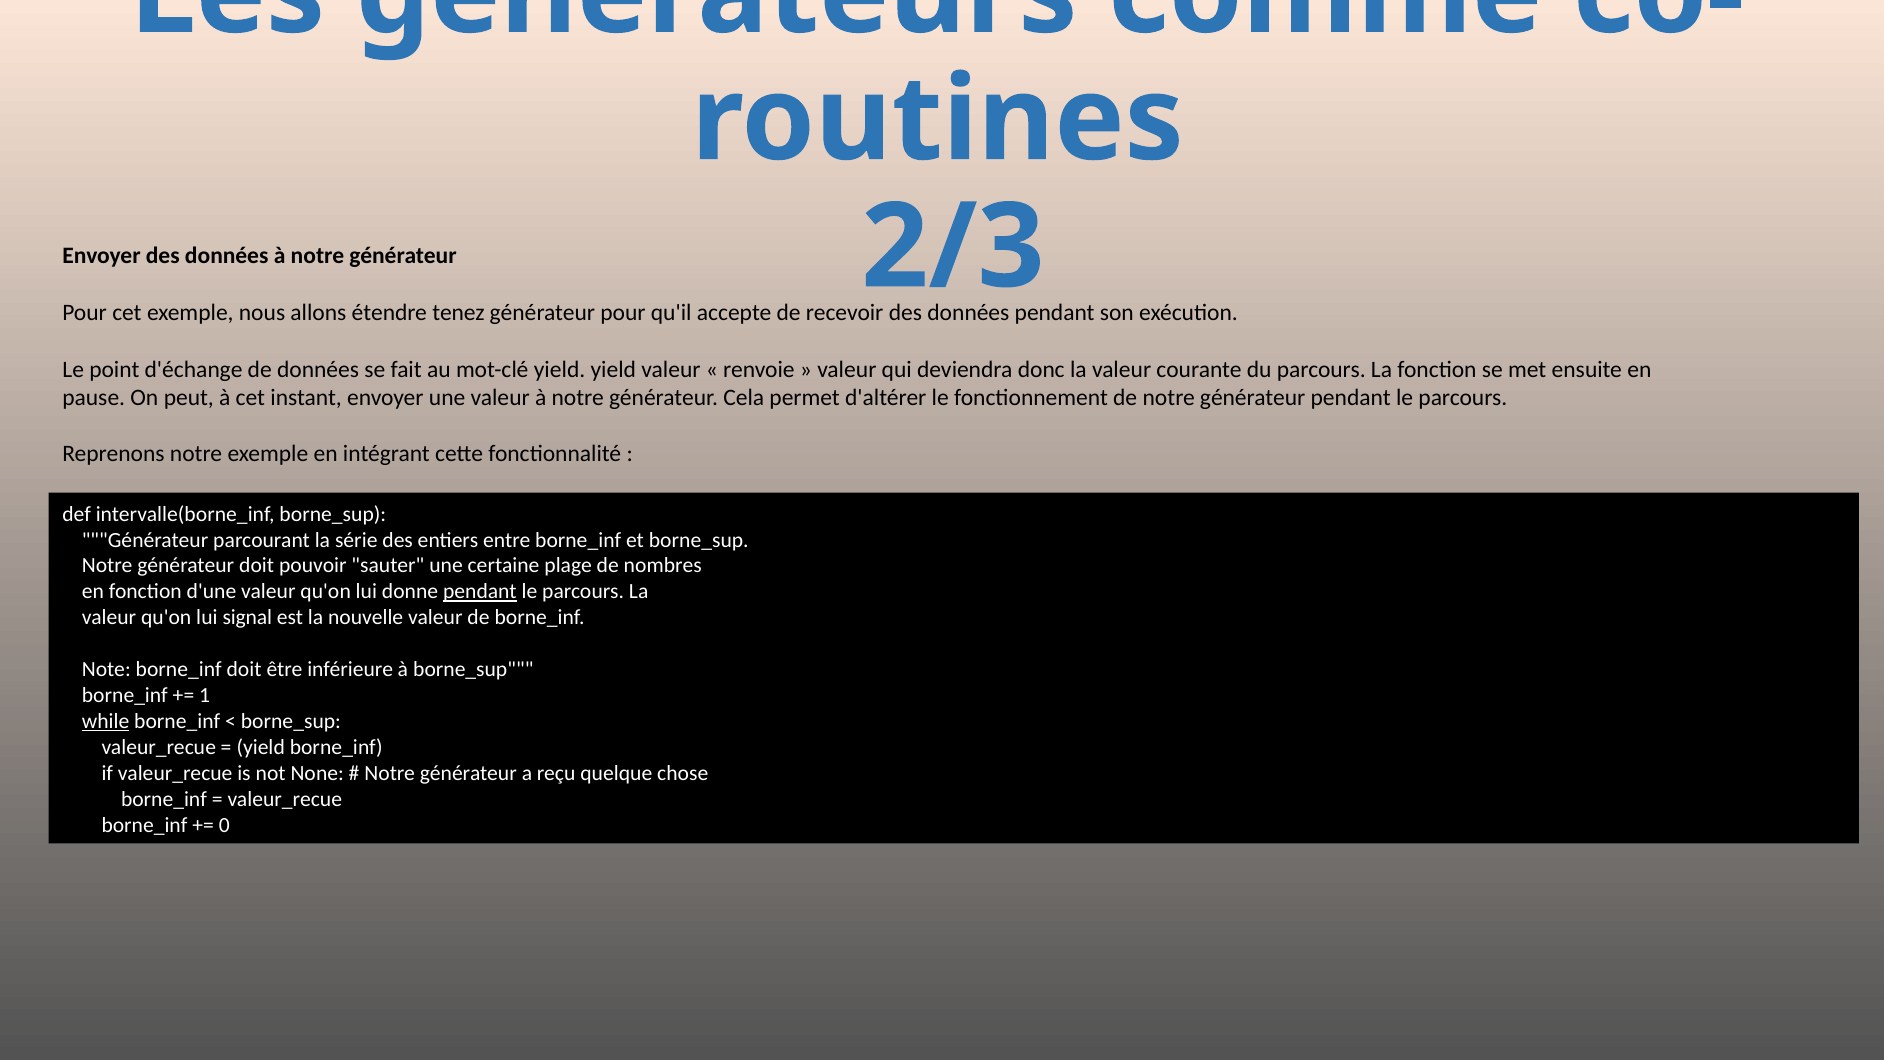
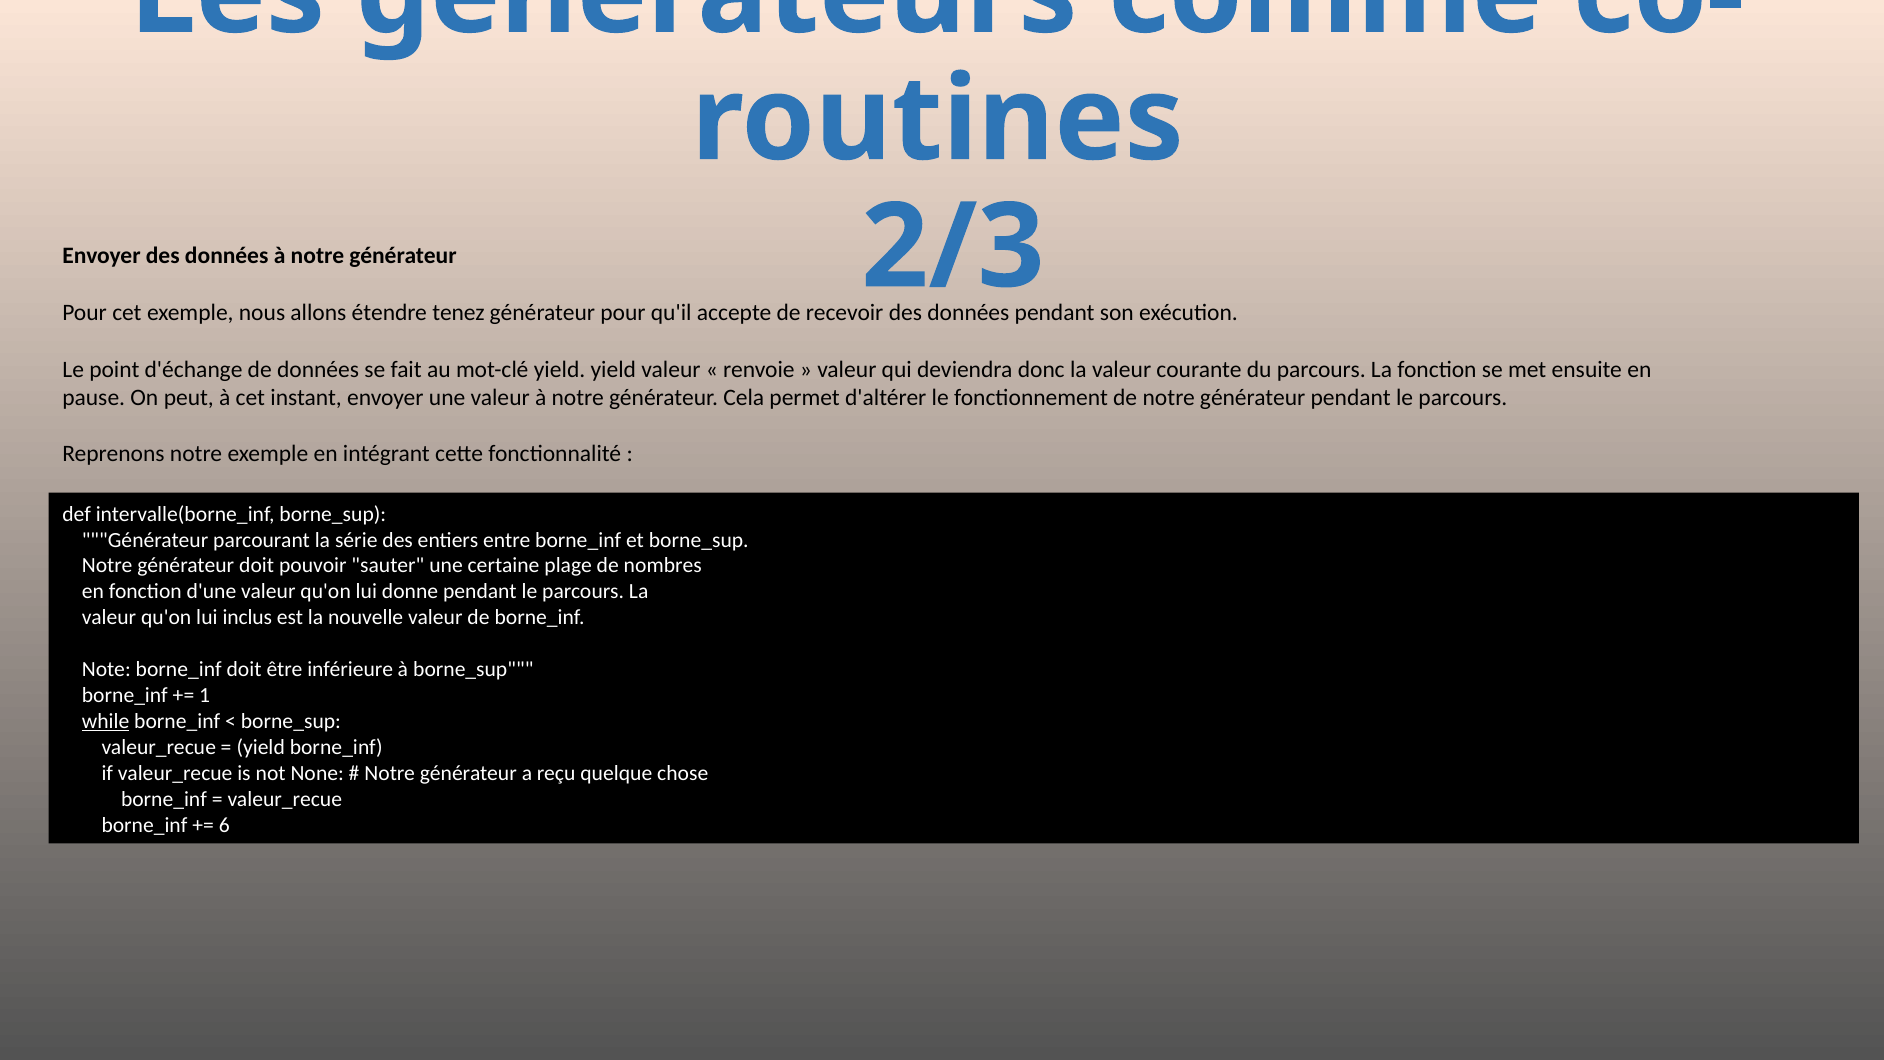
pendant at (480, 592) underline: present -> none
signal: signal -> inclus
0: 0 -> 6
